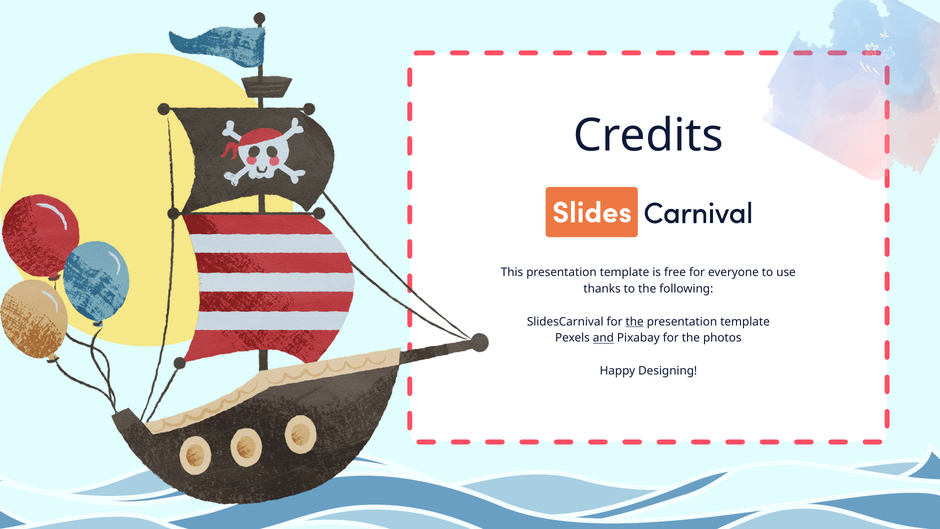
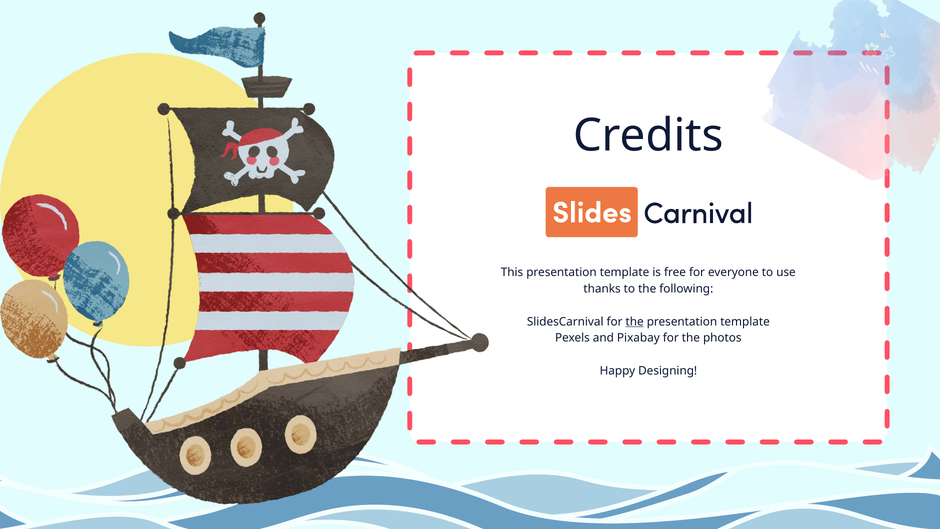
and underline: present -> none
